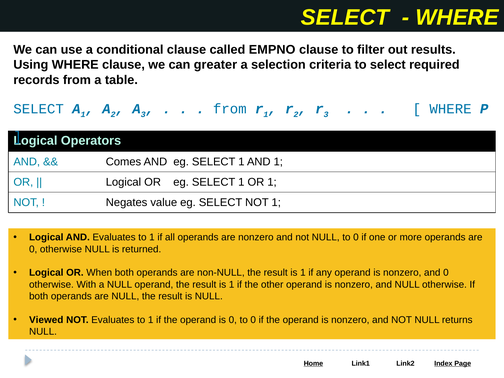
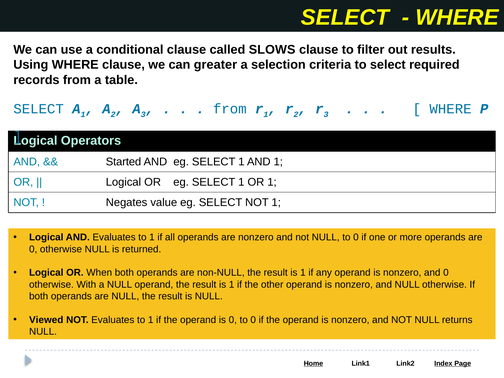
EMPNO: EMPNO -> SLOWS
Comes: Comes -> Started
